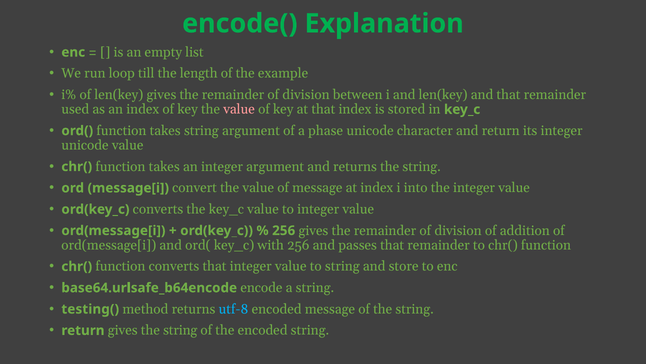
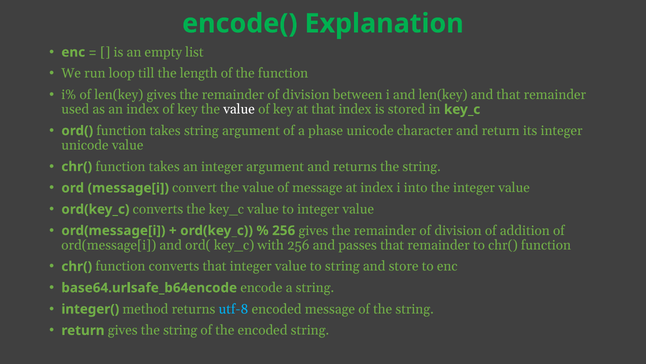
the example: example -> function
value at (239, 109) colour: pink -> white
testing(: testing( -> integer(
